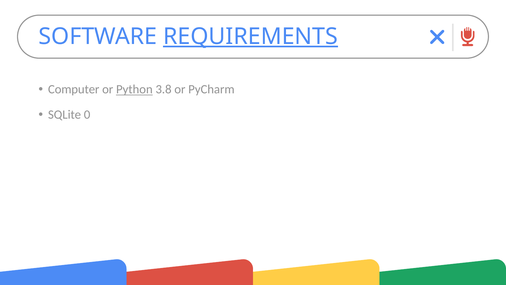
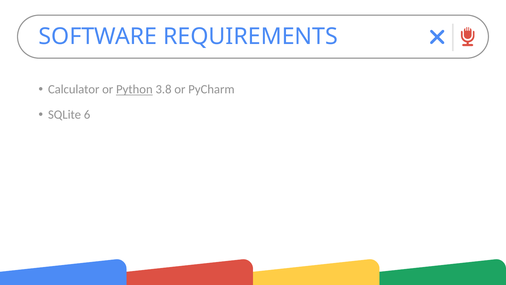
REQUIREMENTS underline: present -> none
Computer: Computer -> Calculator
0: 0 -> 6
